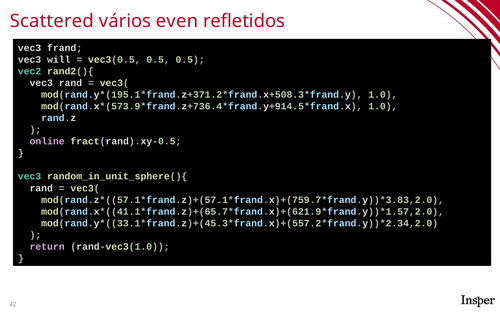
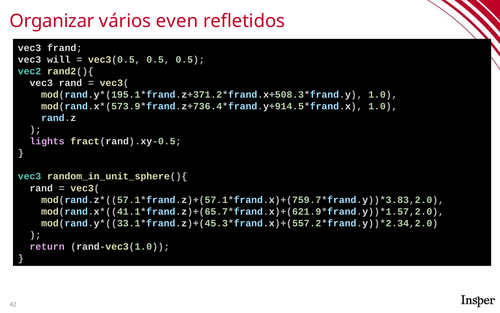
Scattered: Scattered -> Organizar
online: online -> lights
